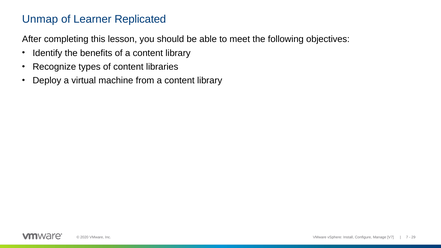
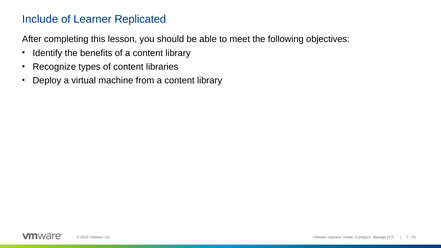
Unmap: Unmap -> Include
